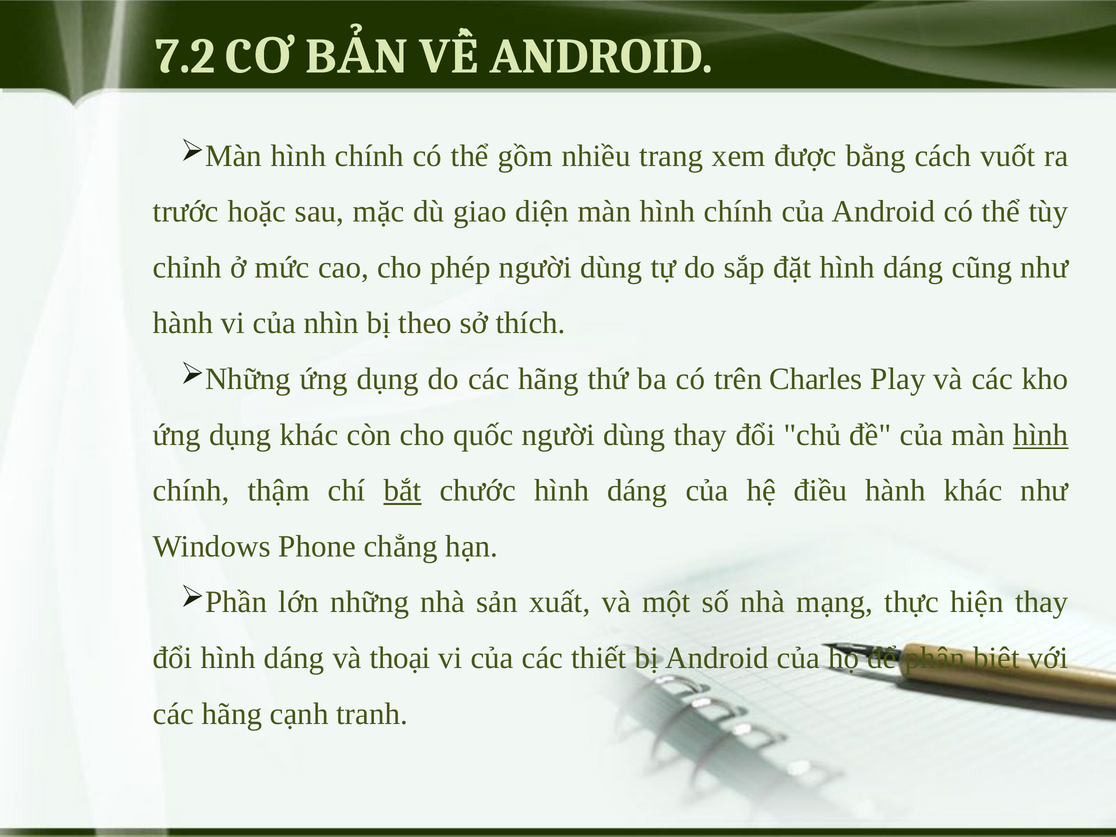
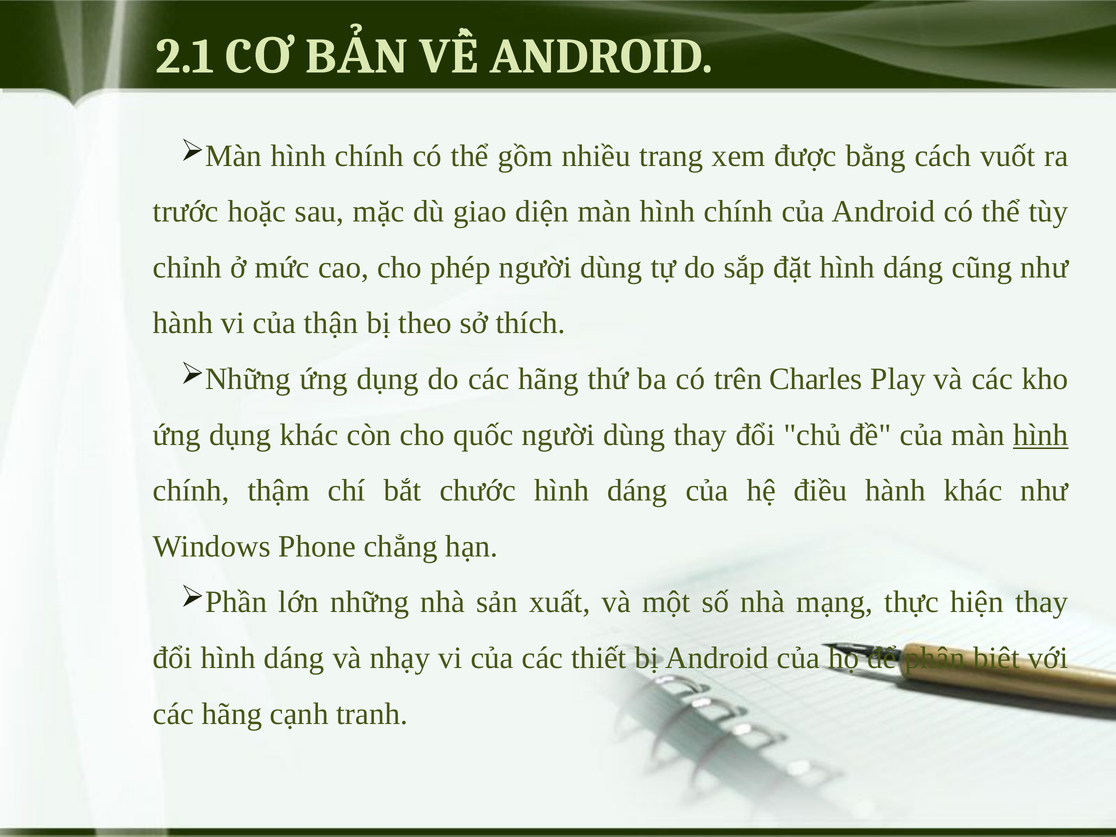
7.2: 7.2 -> 2.1
nhìn: nhìn -> thận
bắt underline: present -> none
thoại: thoại -> nhạy
